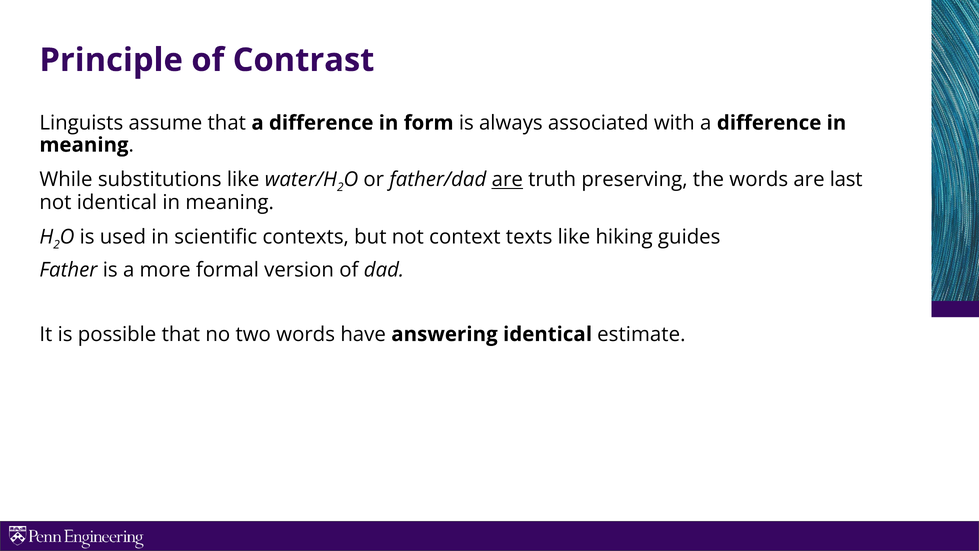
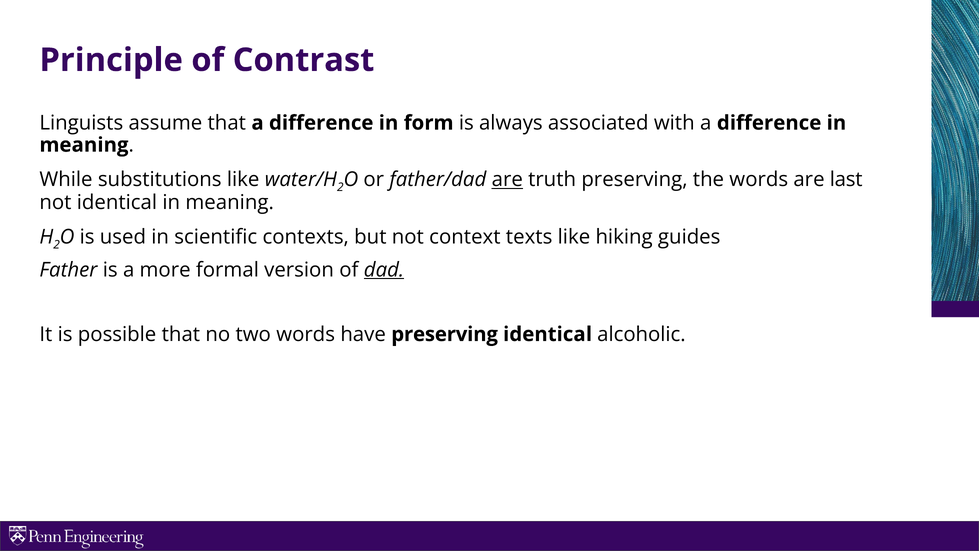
dad underline: none -> present
have answering: answering -> preserving
estimate: estimate -> alcoholic
